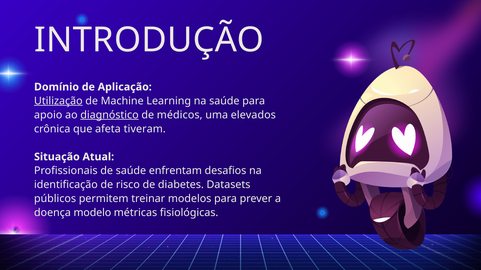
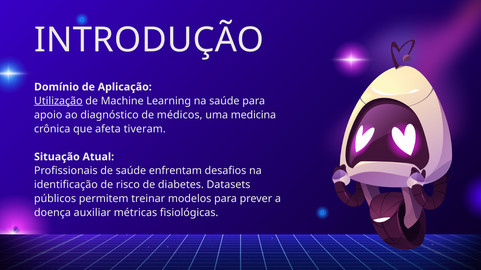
diagnóstico underline: present -> none
elevados: elevados -> medicina
modelo: modelo -> auxiliar
